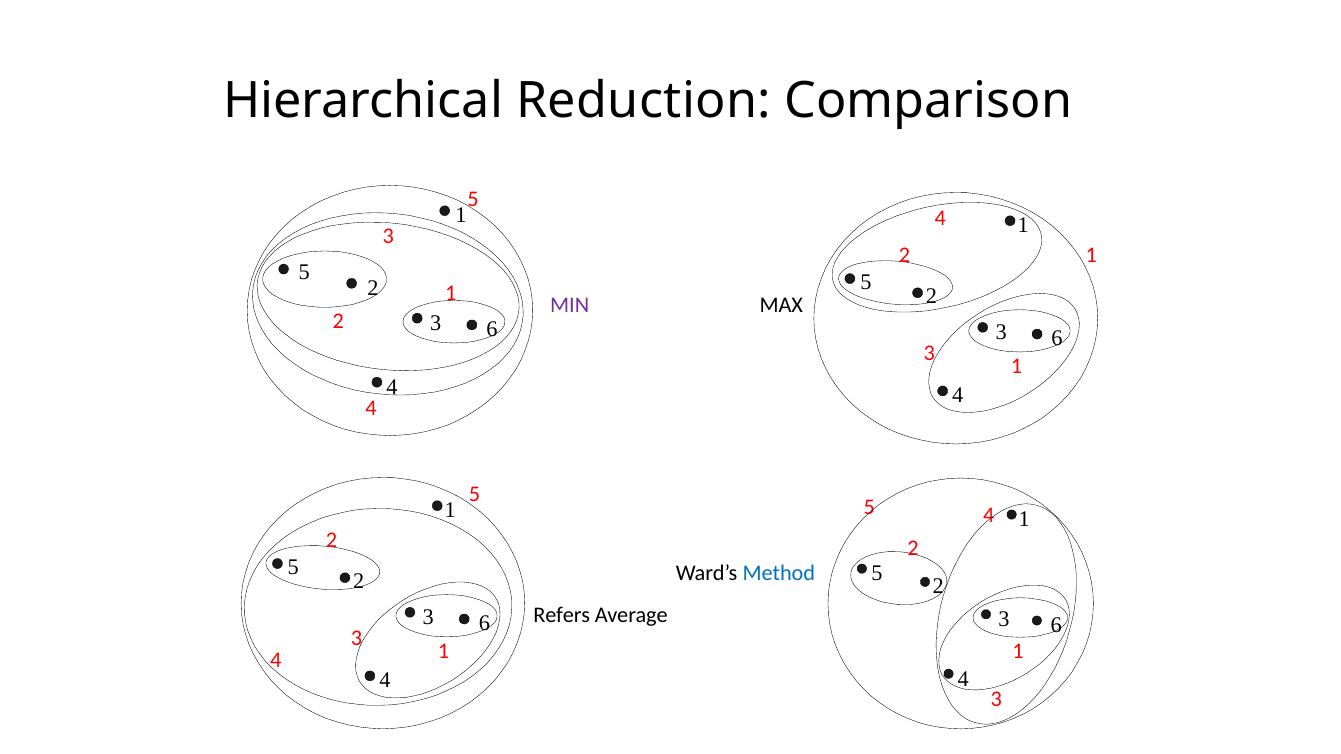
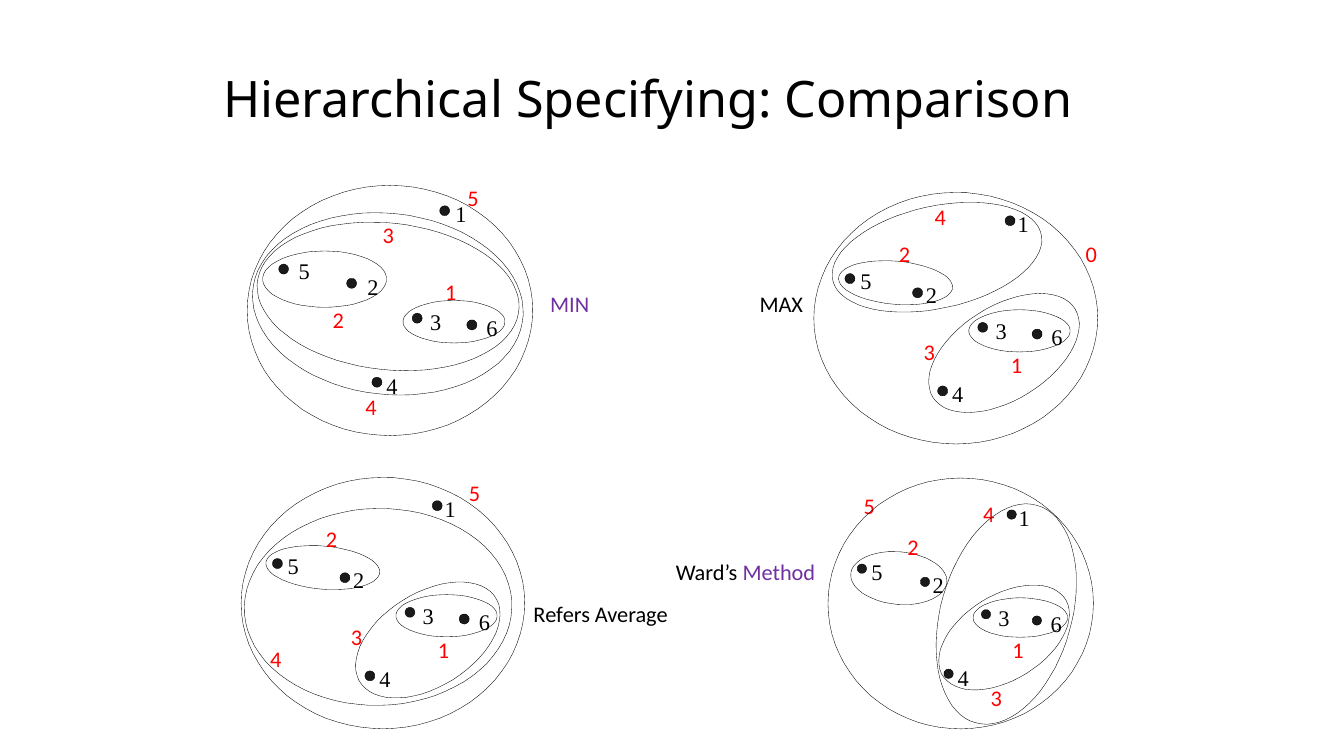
Reduction: Reduction -> Specifying
2 1: 1 -> 0
Method colour: blue -> purple
